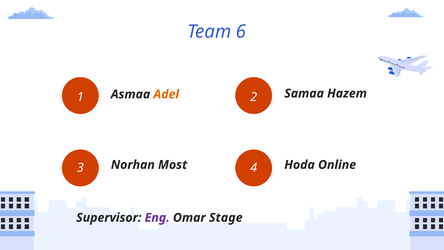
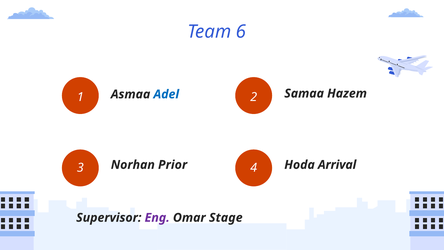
Adel colour: orange -> blue
Most: Most -> Prior
Online: Online -> Arrival
